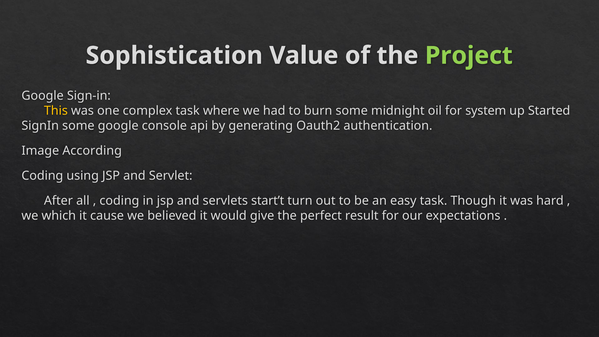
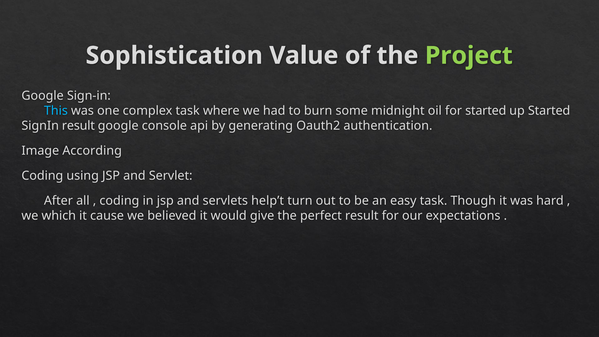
This colour: yellow -> light blue
for system: system -> started
SignIn some: some -> result
start’t: start’t -> help’t
